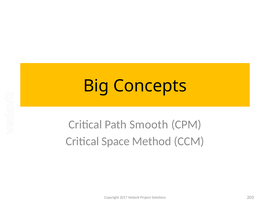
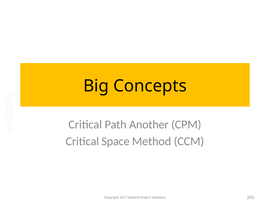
Smooth: Smooth -> Another
